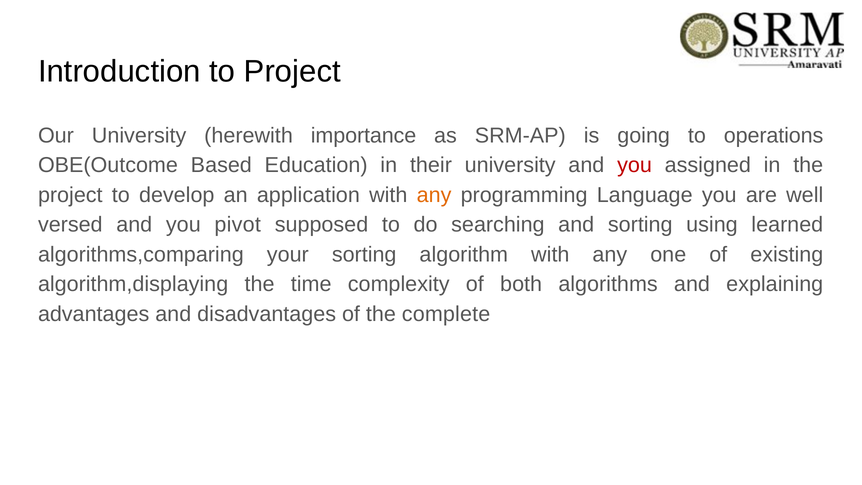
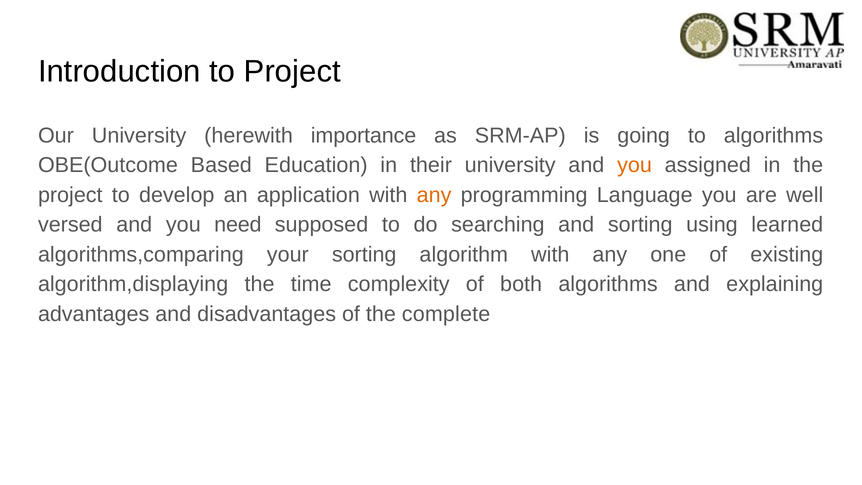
to operations: operations -> algorithms
you at (635, 165) colour: red -> orange
pivot: pivot -> need
